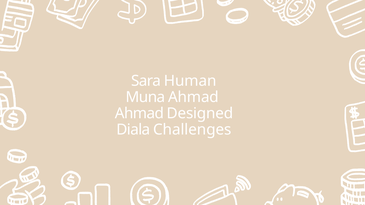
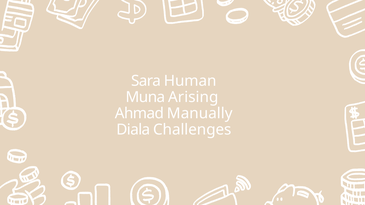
Muna Ahmad: Ahmad -> Arising
Designed: Designed -> Manually
